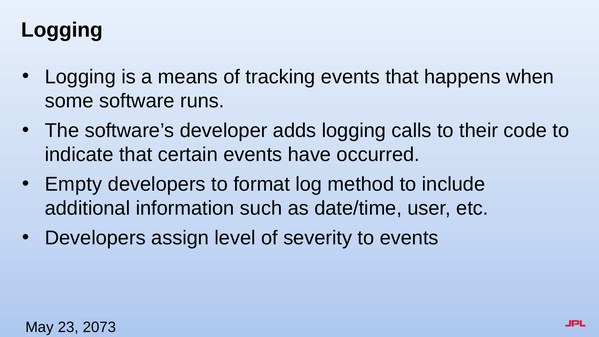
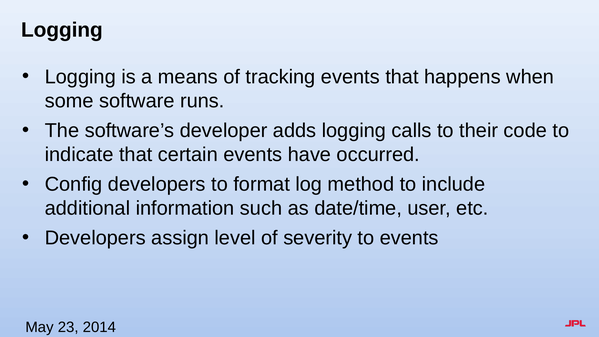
Empty: Empty -> Config
2073: 2073 -> 2014
